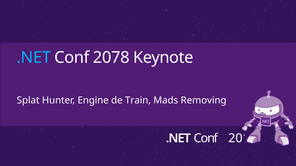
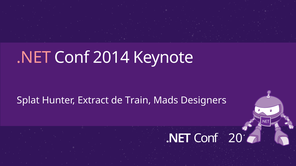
.NET at (34, 58) colour: light blue -> pink
2078: 2078 -> 2014
Engine: Engine -> Extract
Removing: Removing -> Designers
